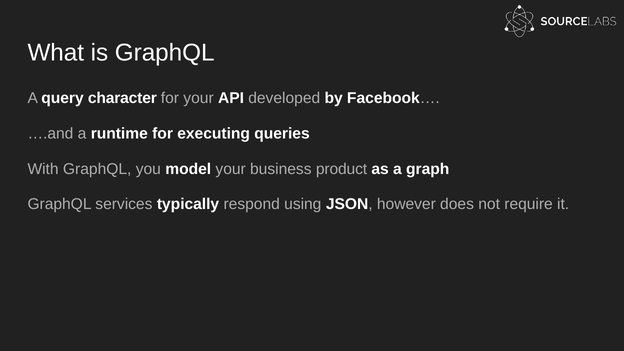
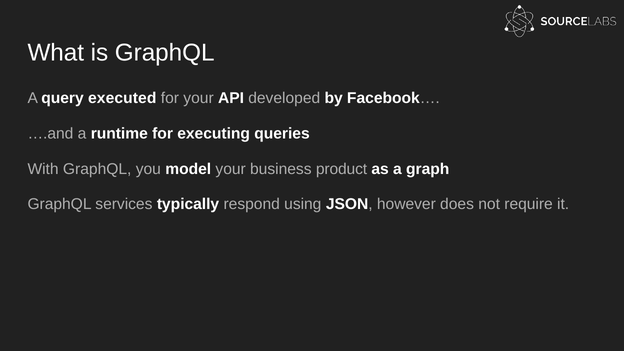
character: character -> executed
